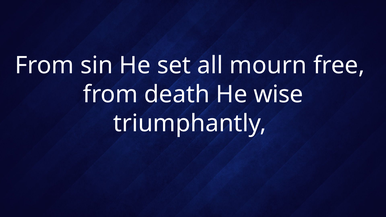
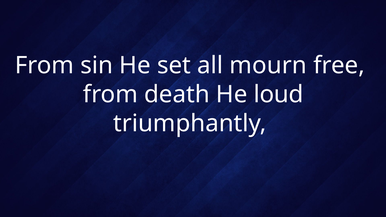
wise: wise -> loud
